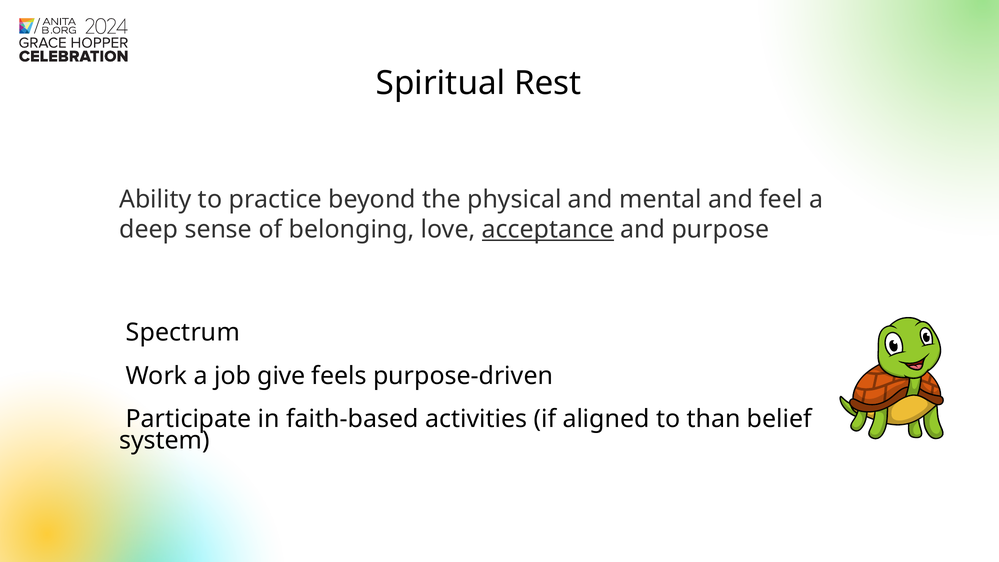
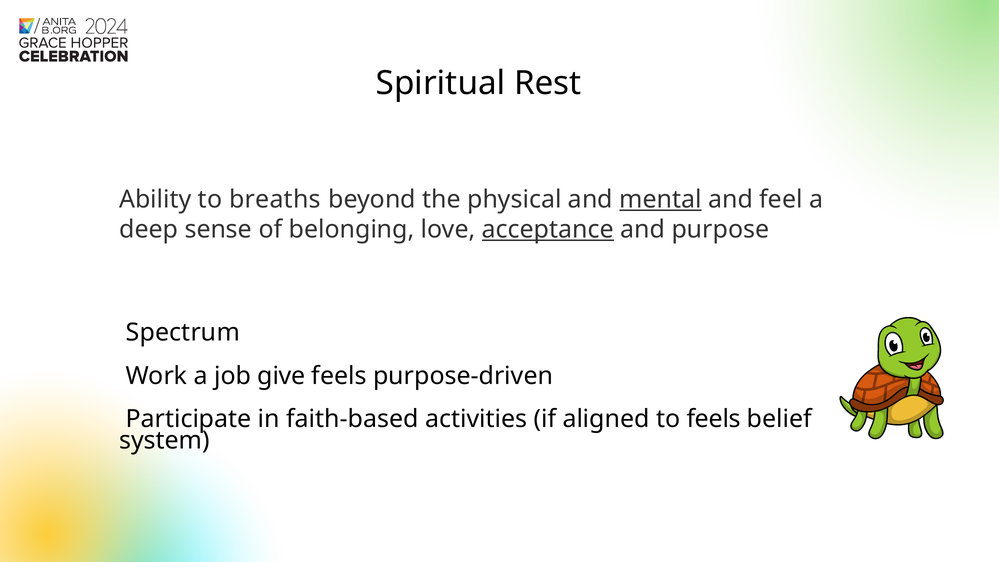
practice: practice -> breaths
mental underline: none -> present
to than: than -> feels
